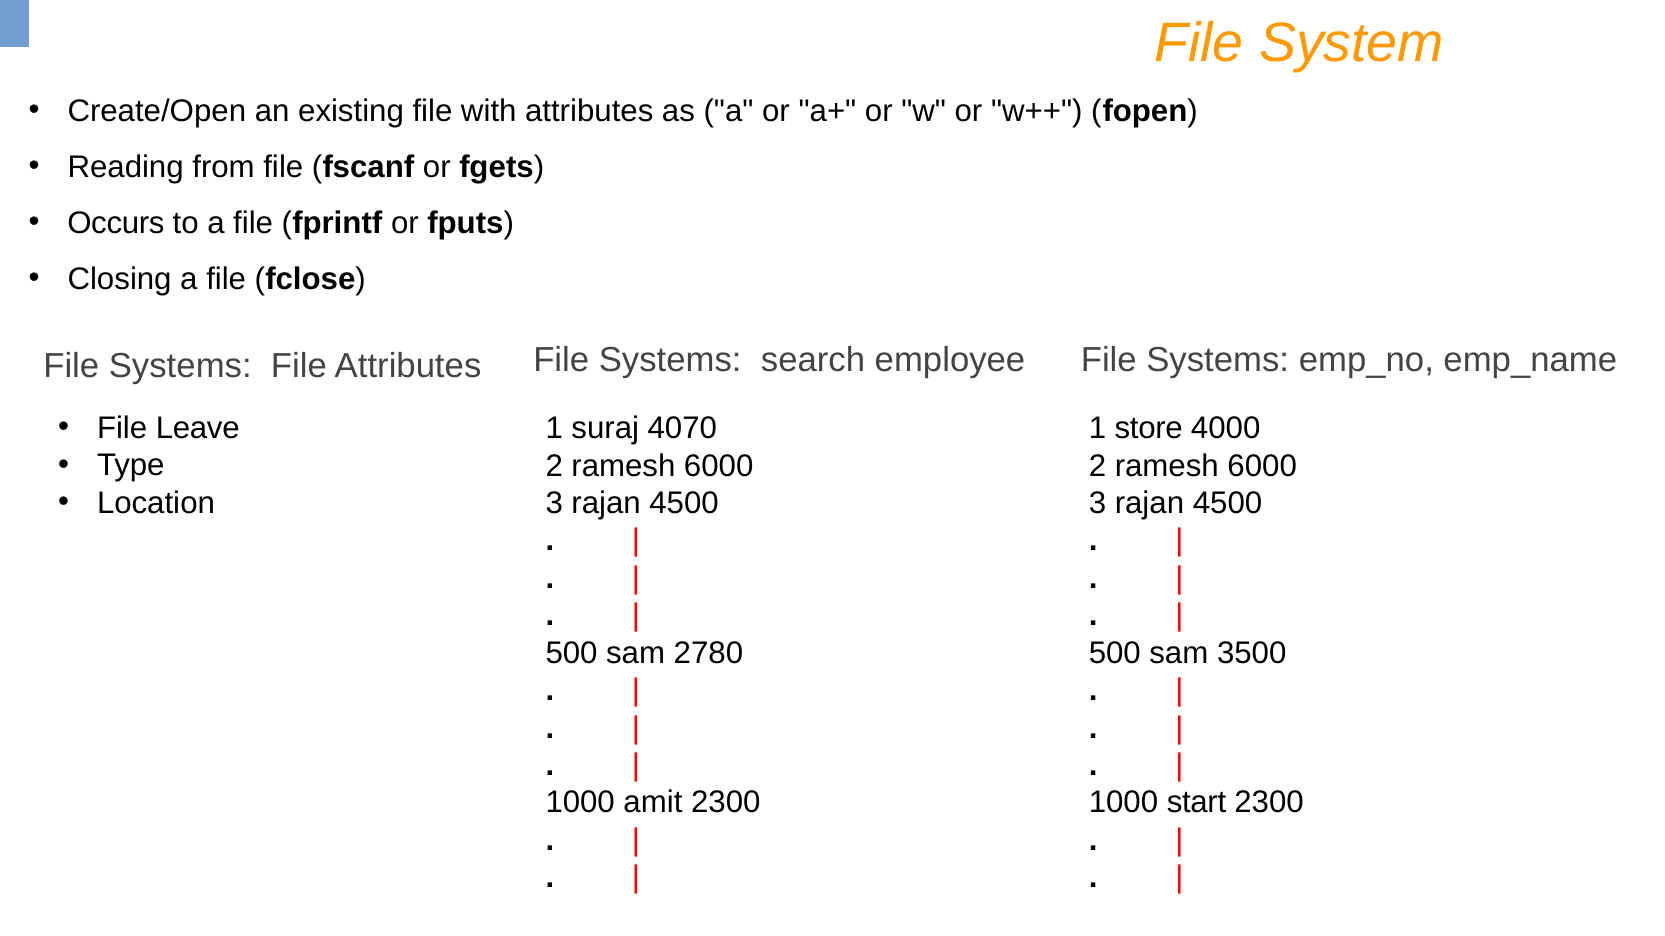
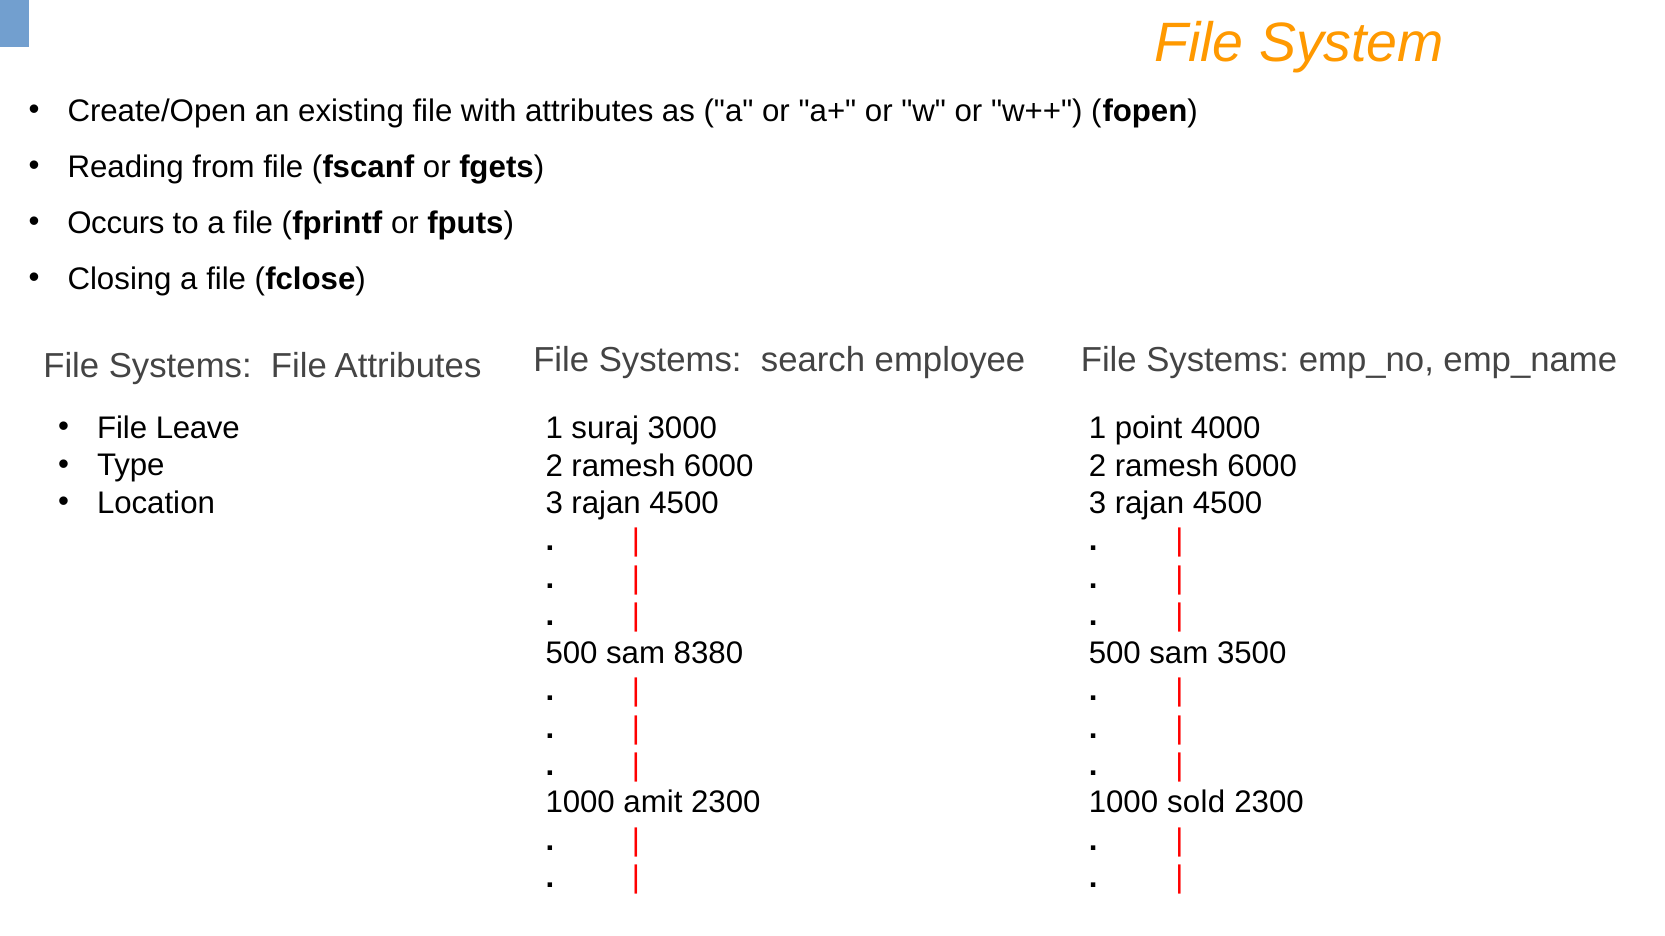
4070: 4070 -> 3000
store: store -> point
2780: 2780 -> 8380
start: start -> sold
